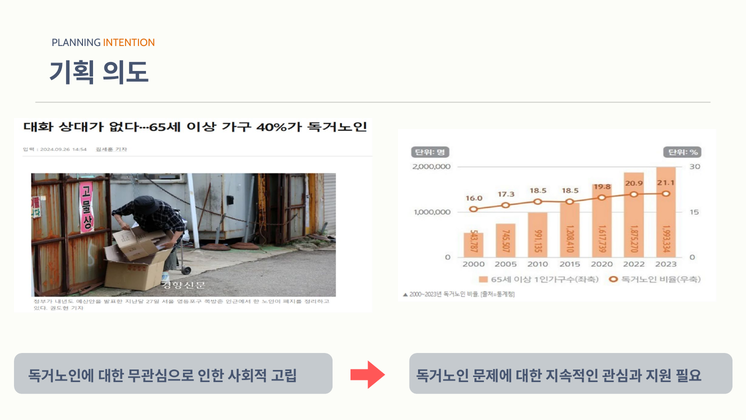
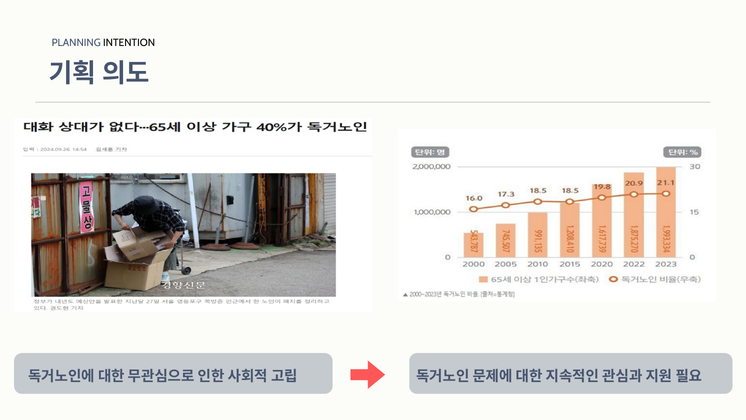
INTENTION colour: orange -> black
